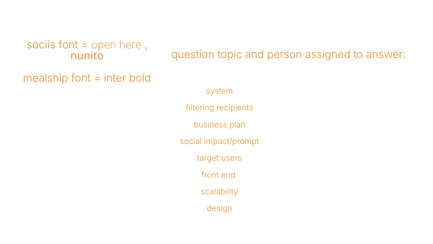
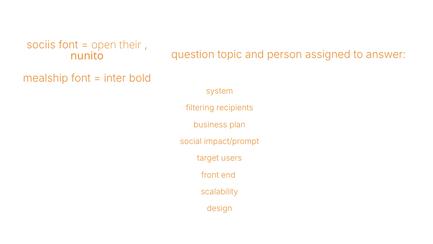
here: here -> their
